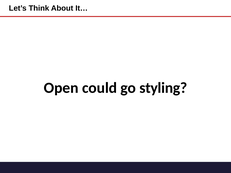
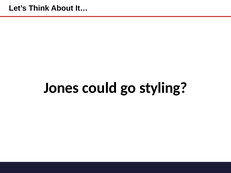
Open: Open -> Jones
